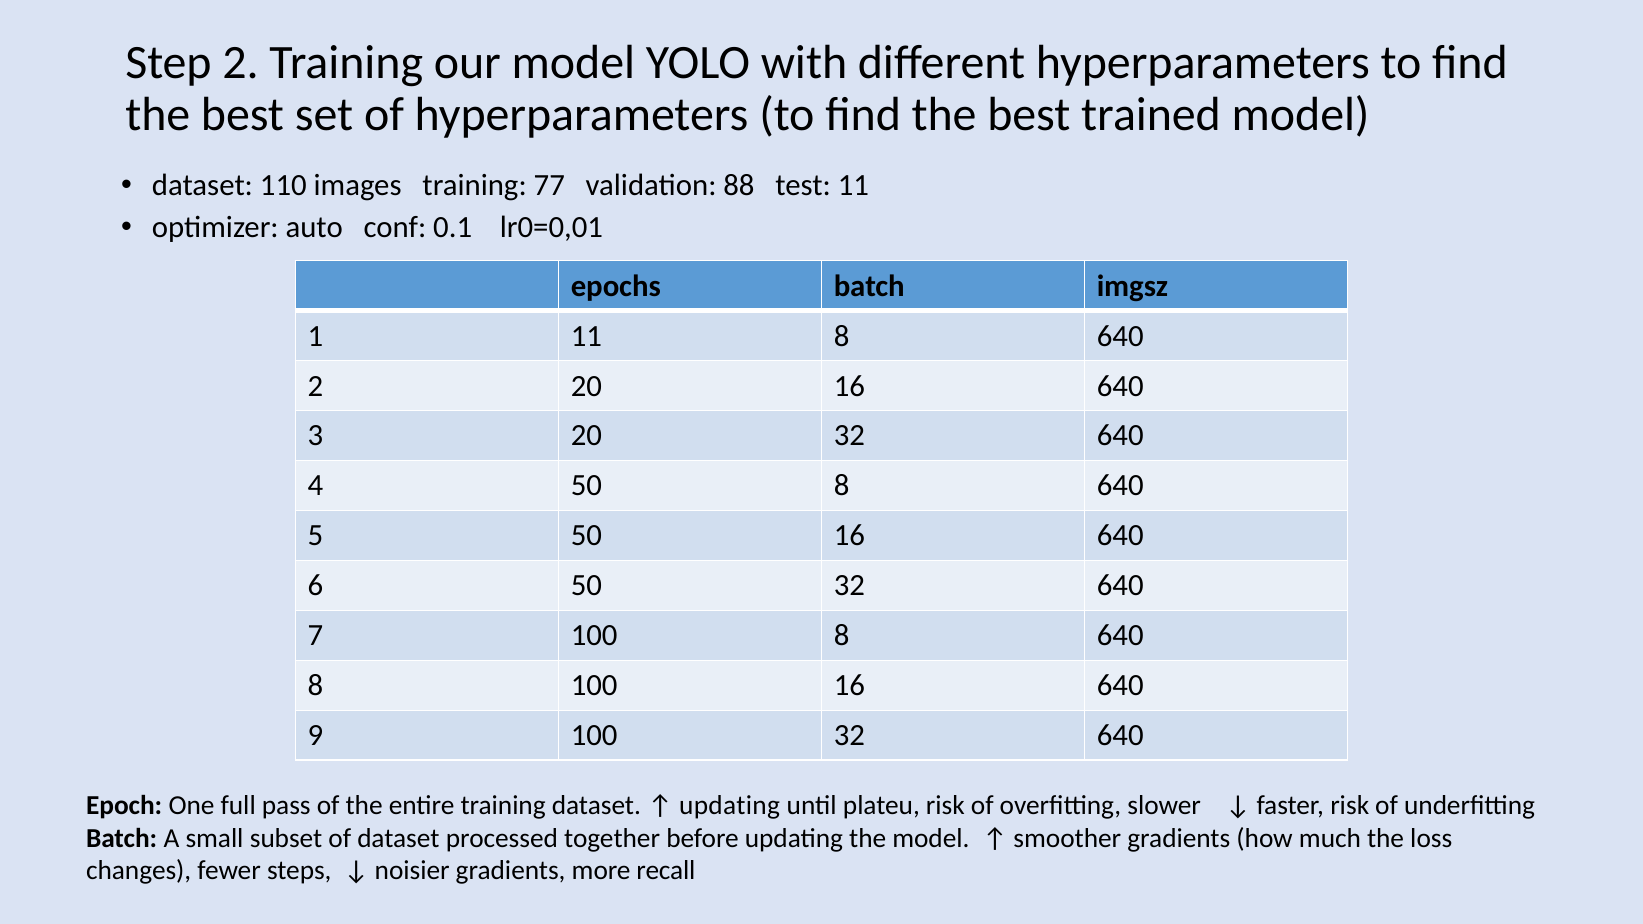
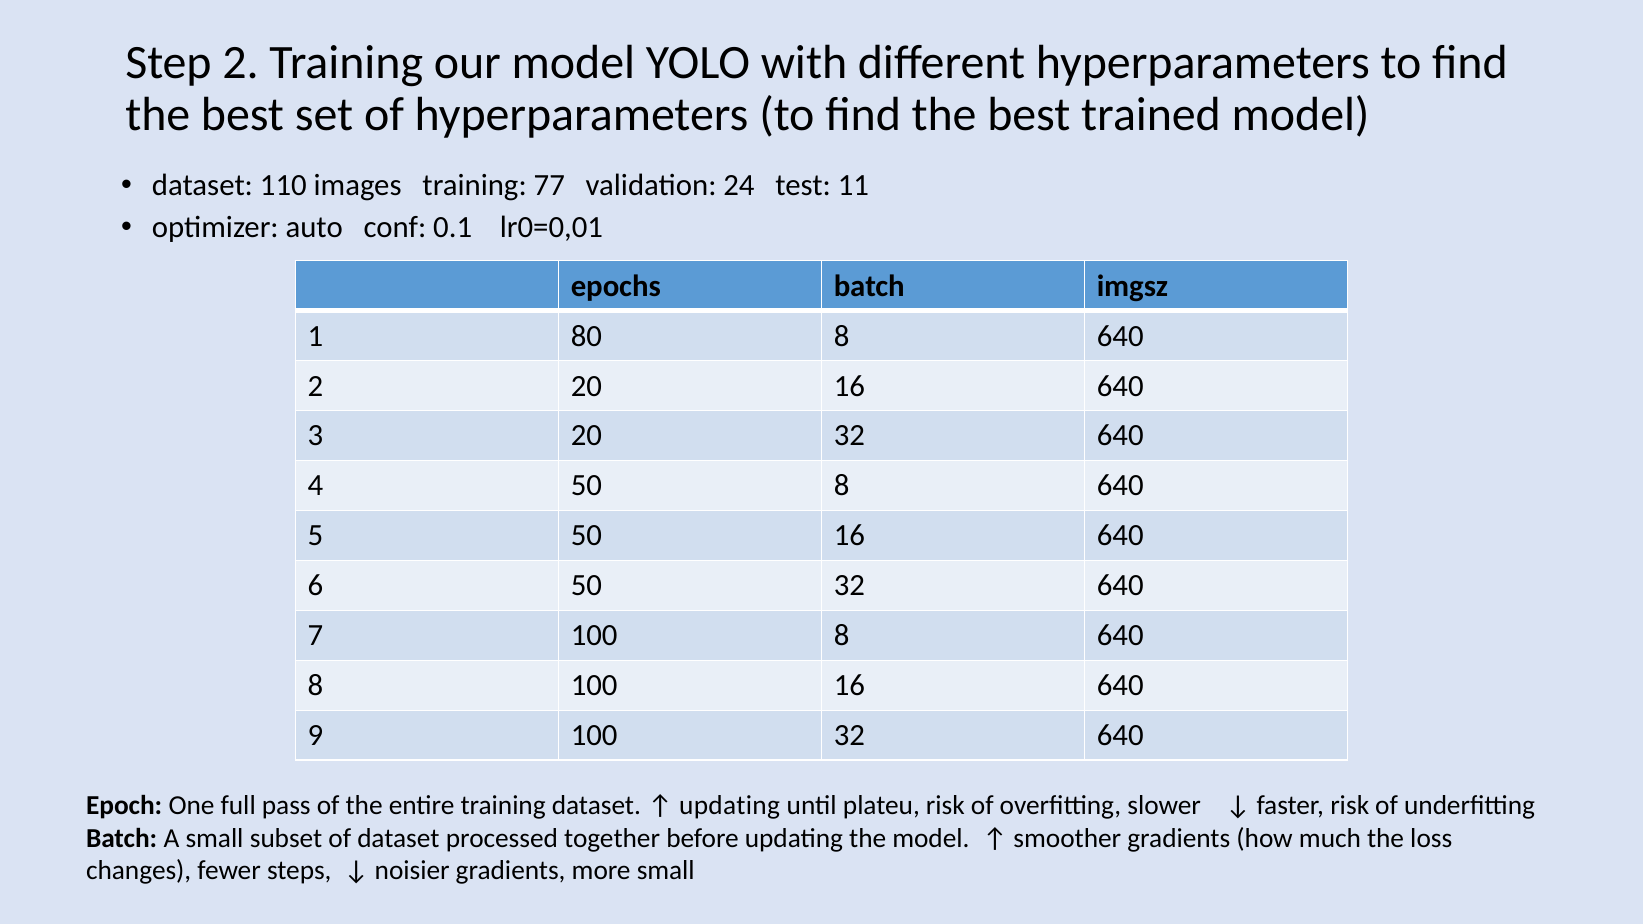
88: 88 -> 24
1 11: 11 -> 80
more recall: recall -> small
